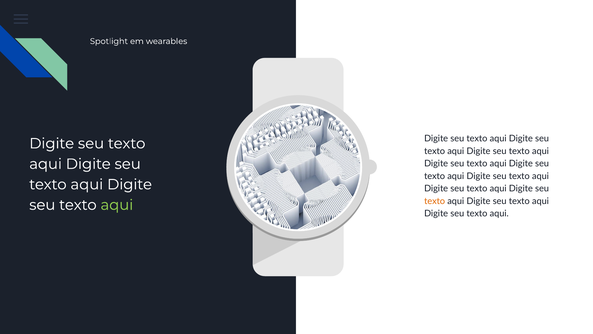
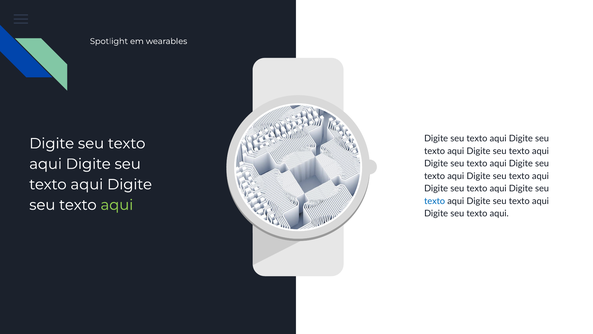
texto at (435, 201) colour: orange -> blue
